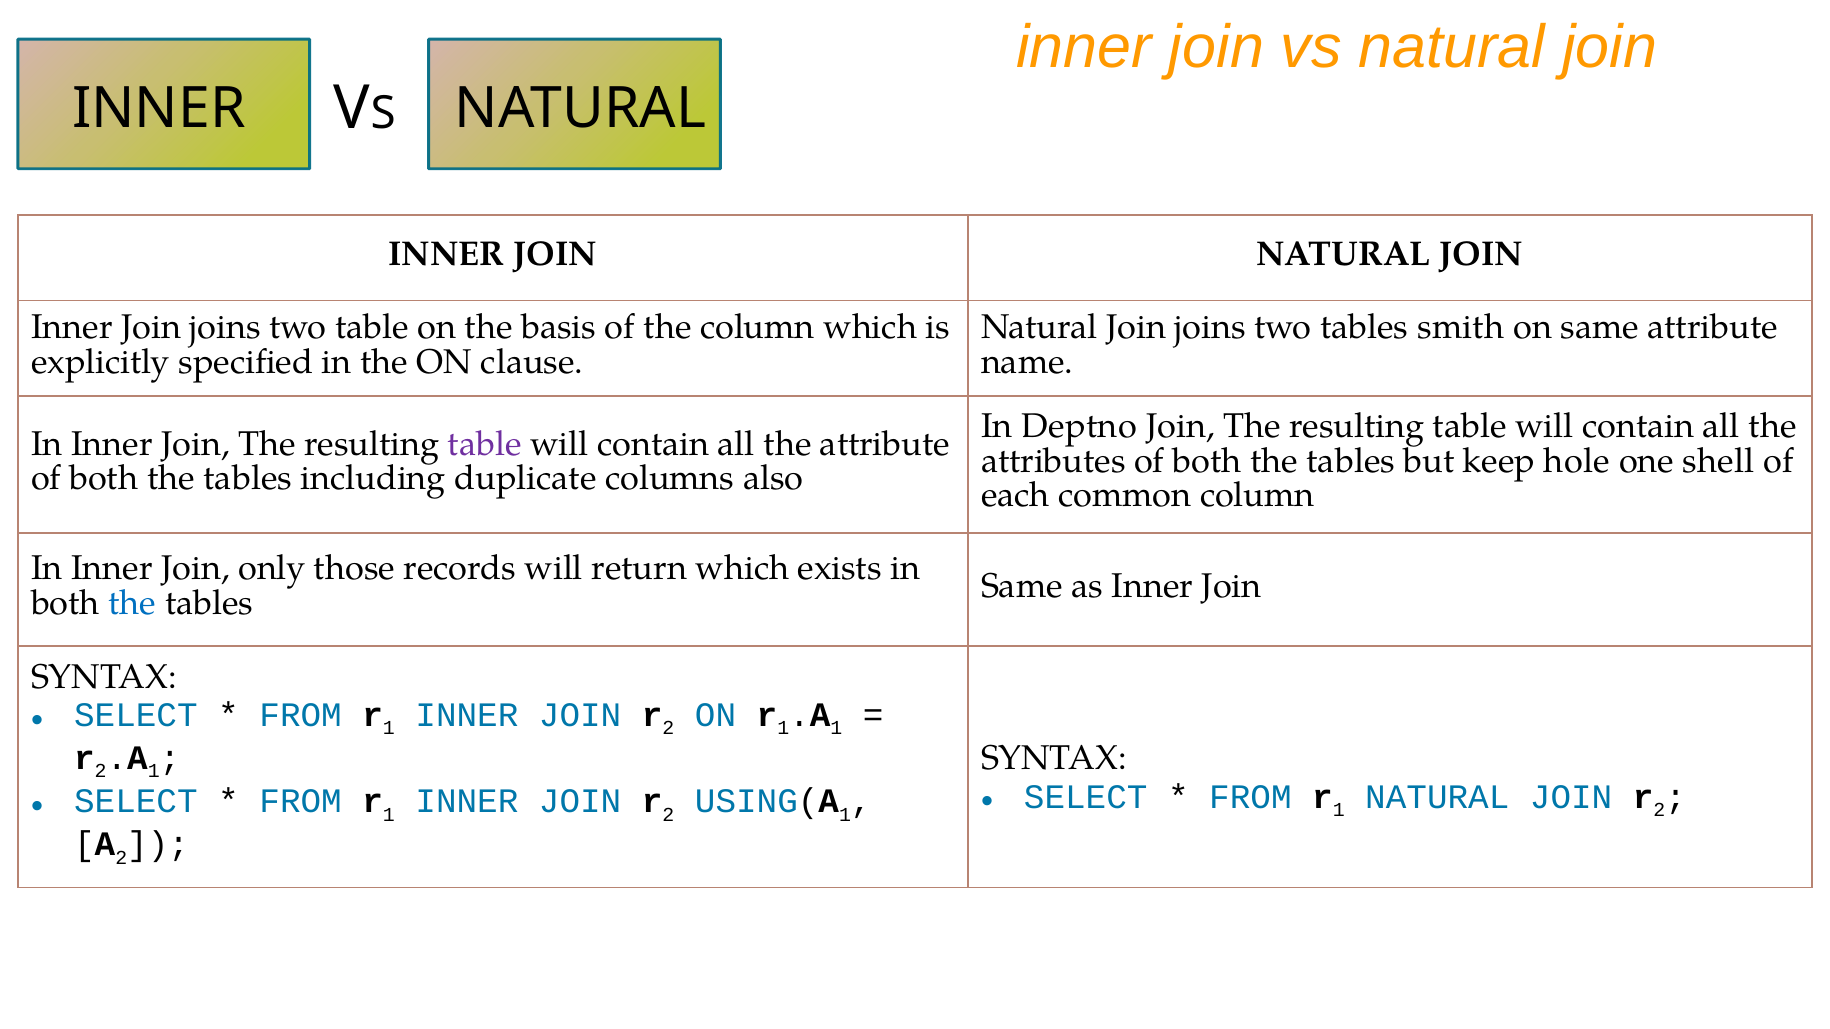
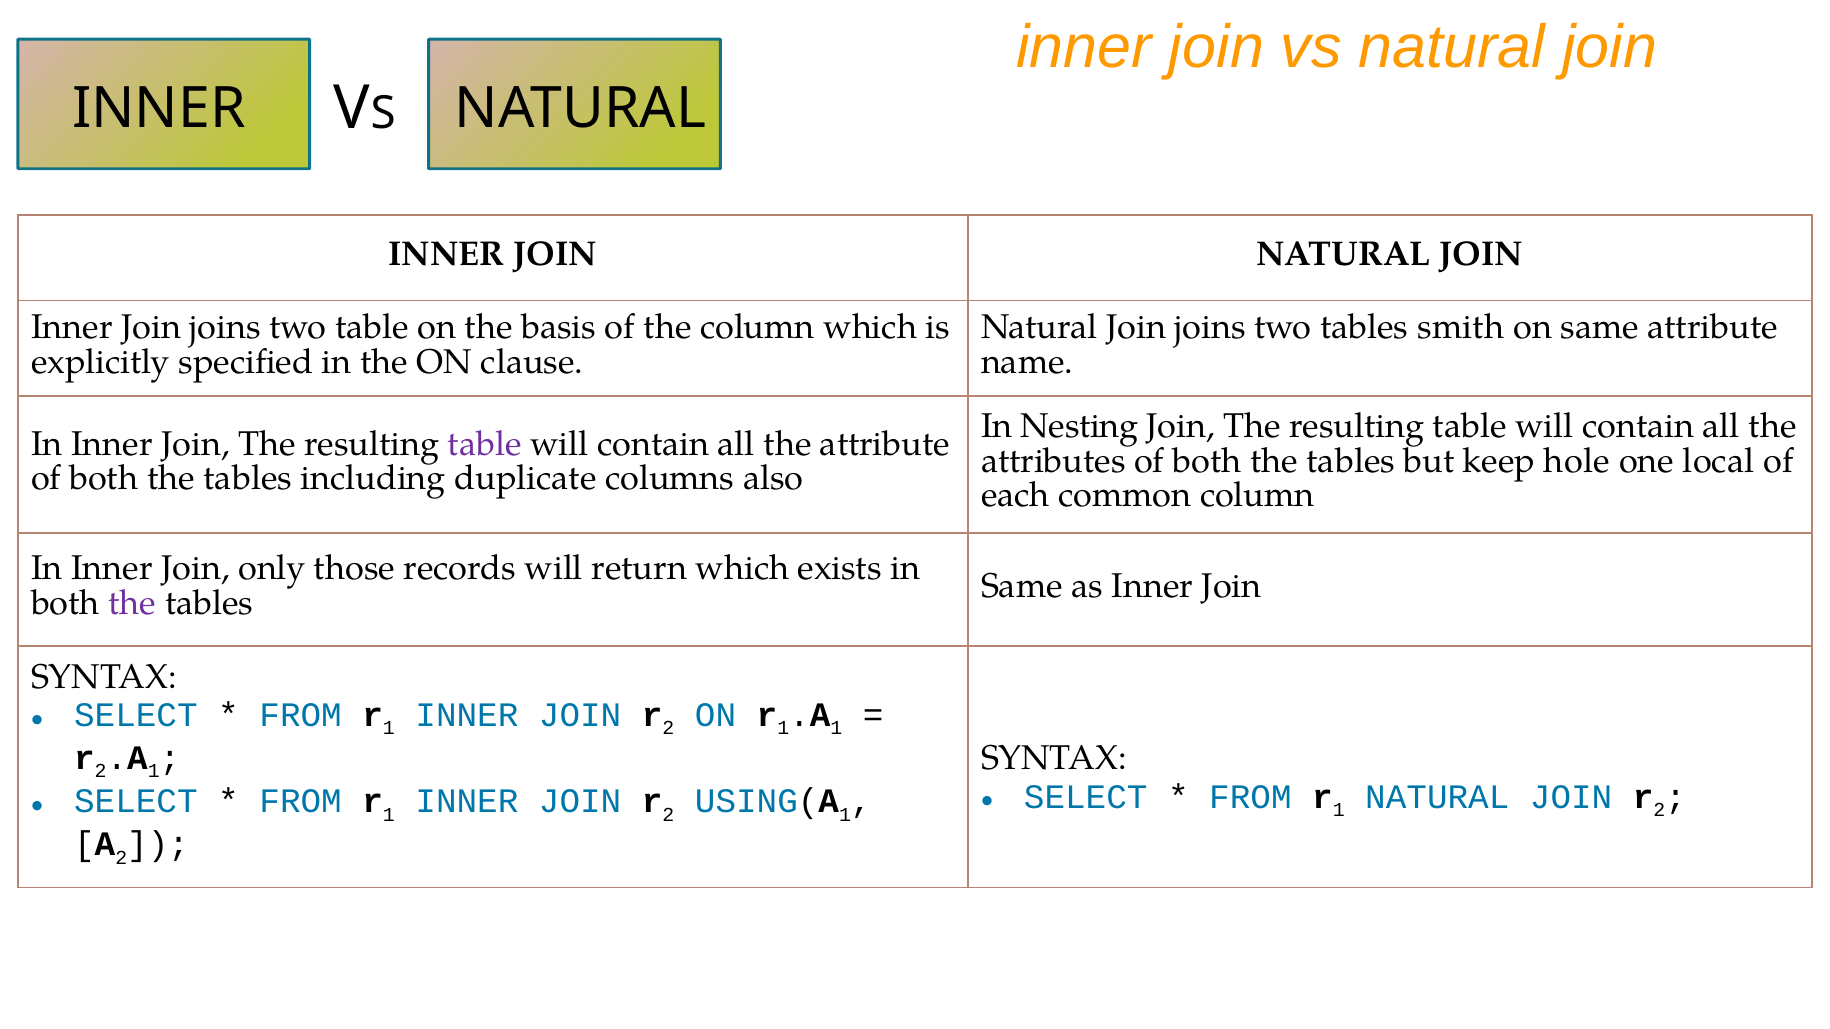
Deptno: Deptno -> Nesting
shell: shell -> local
the at (132, 603) colour: blue -> purple
